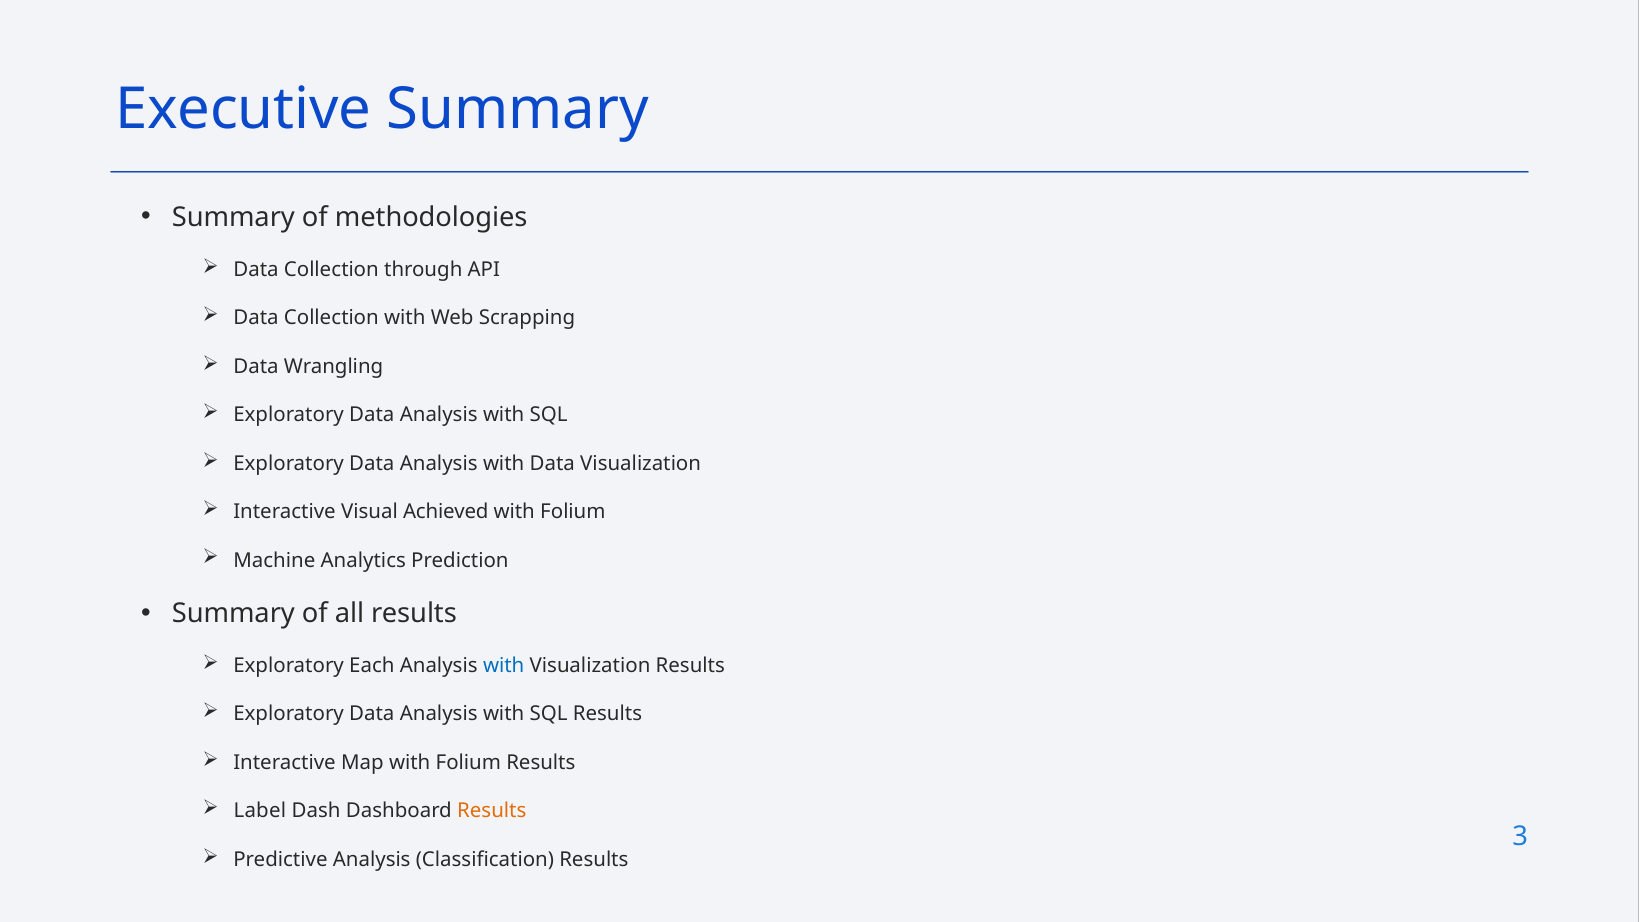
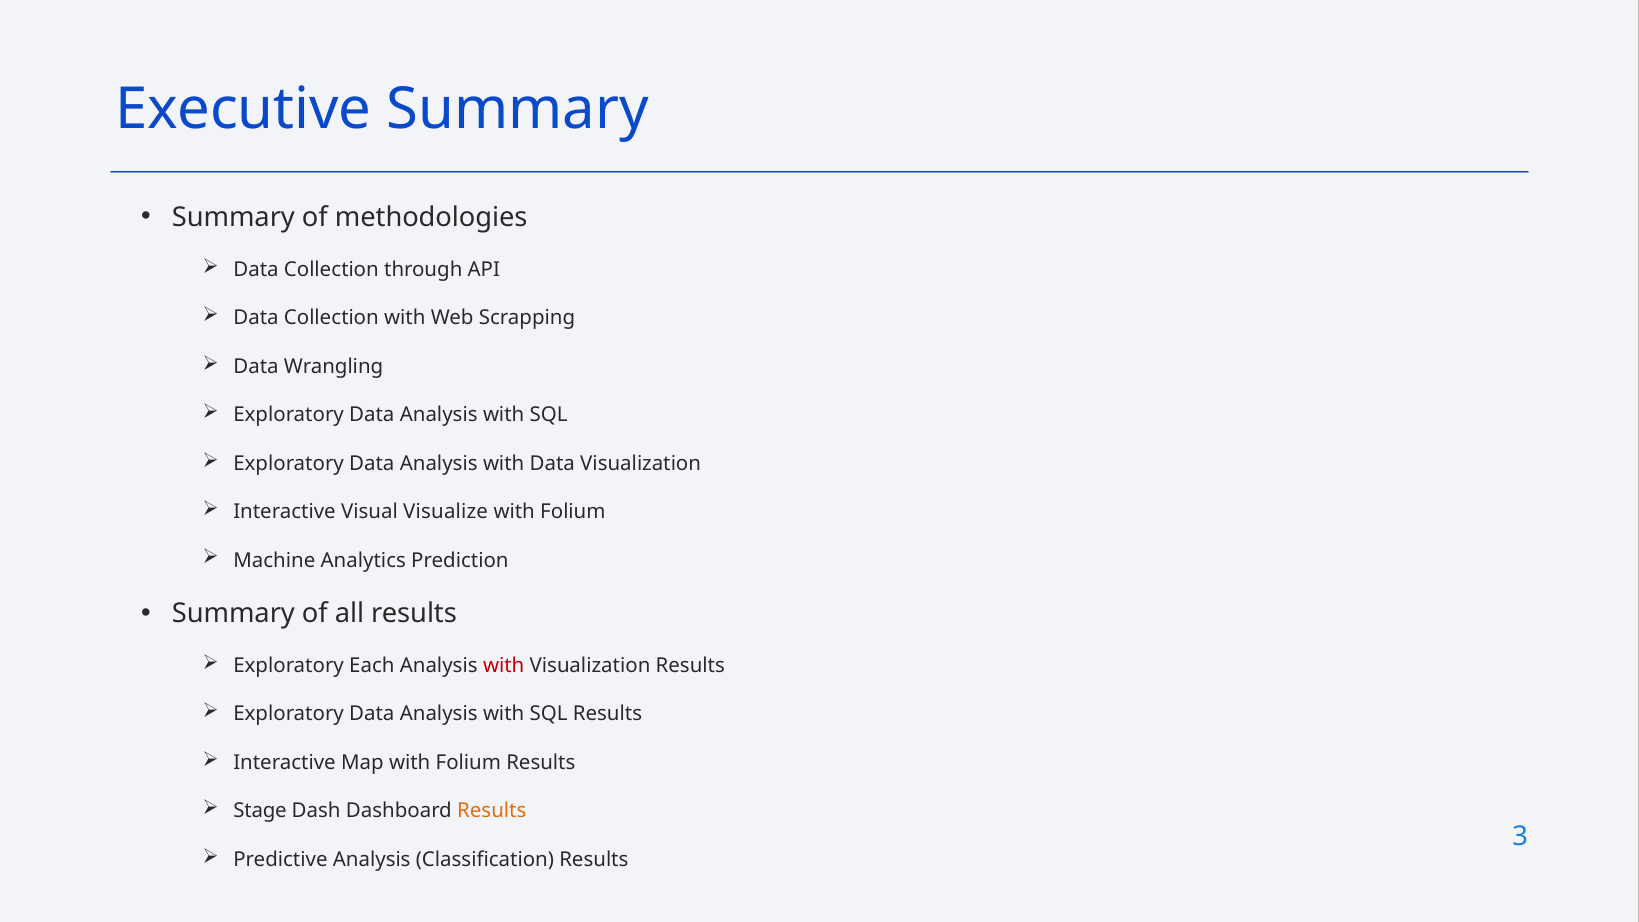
Achieved: Achieved -> Visualize
with at (504, 666) colour: blue -> red
Label: Label -> Stage
